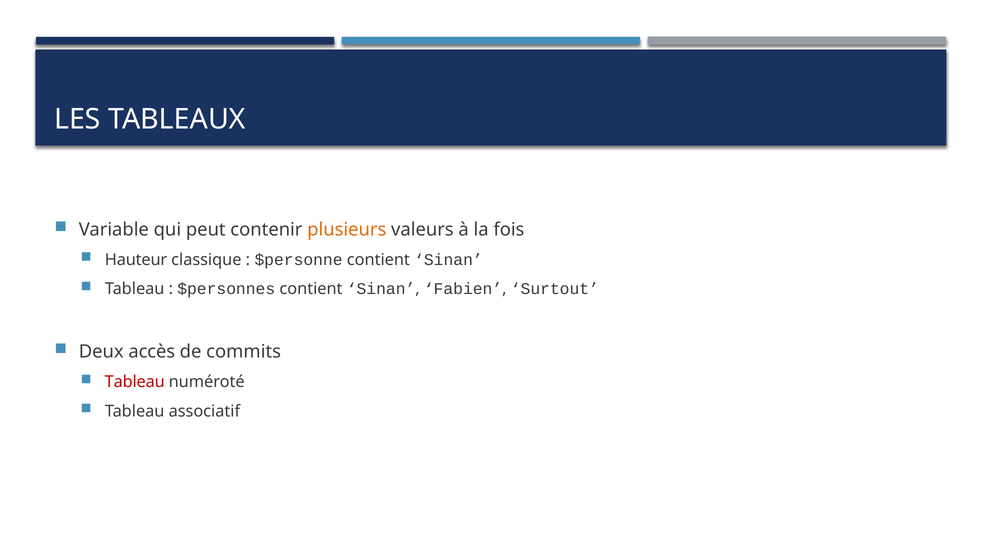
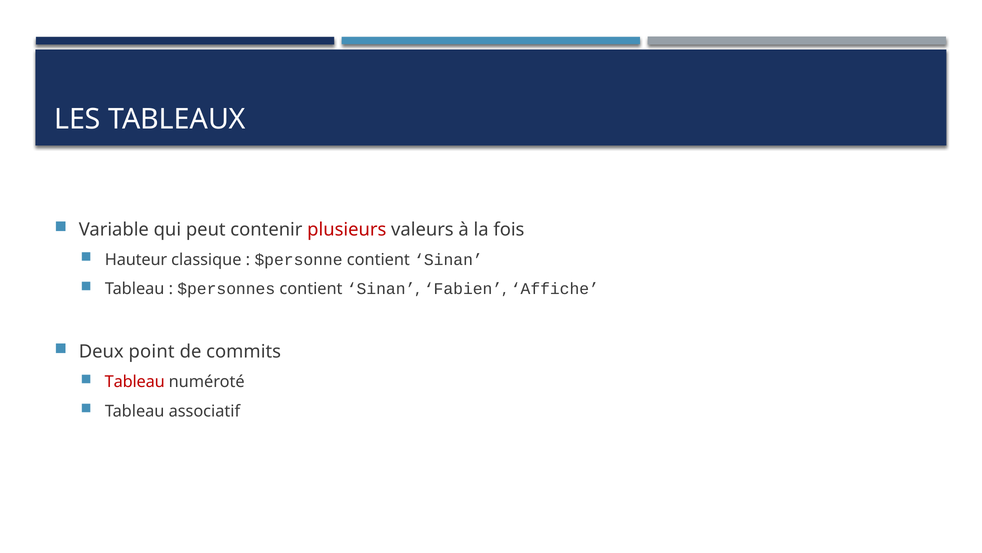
plusieurs colour: orange -> red
Surtout: Surtout -> Affiche
accès: accès -> point
